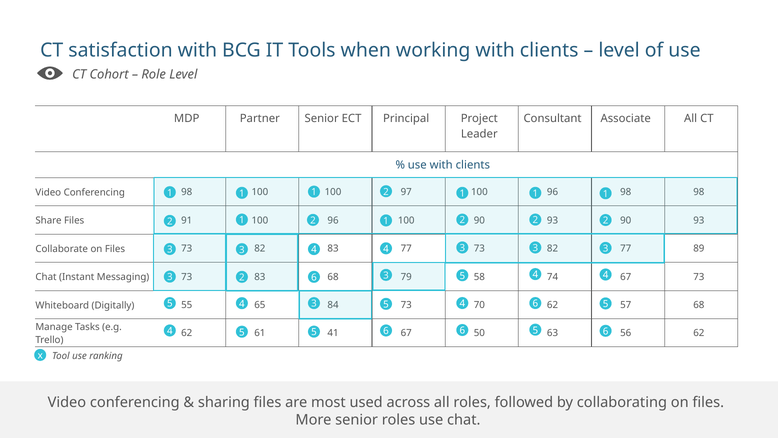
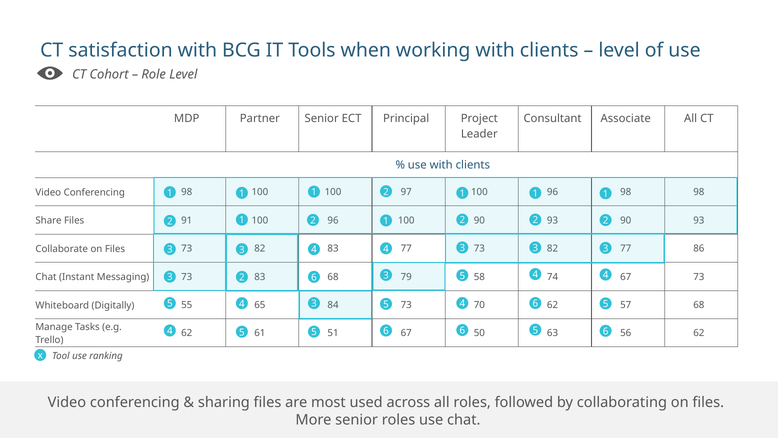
89: 89 -> 86
41: 41 -> 51
